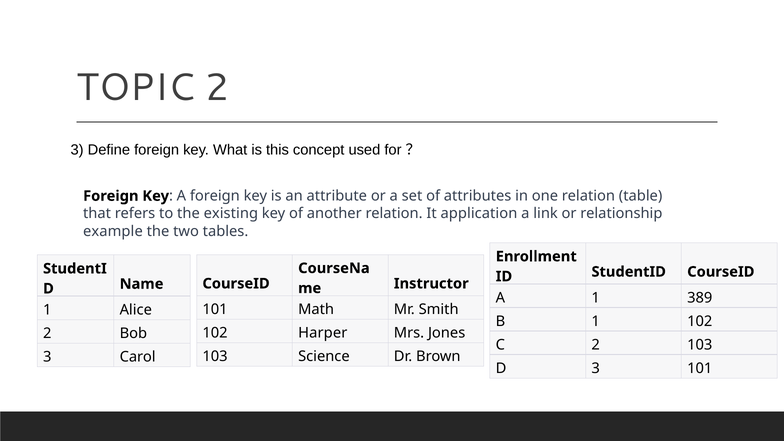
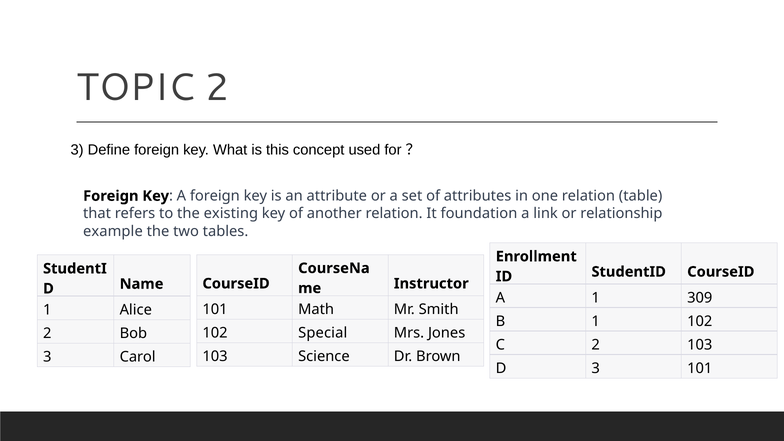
application: application -> foundation
389: 389 -> 309
Harper: Harper -> Special
